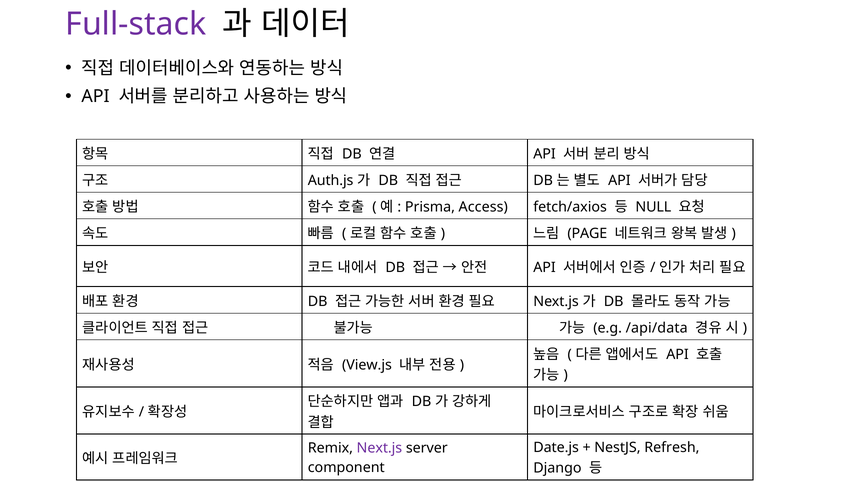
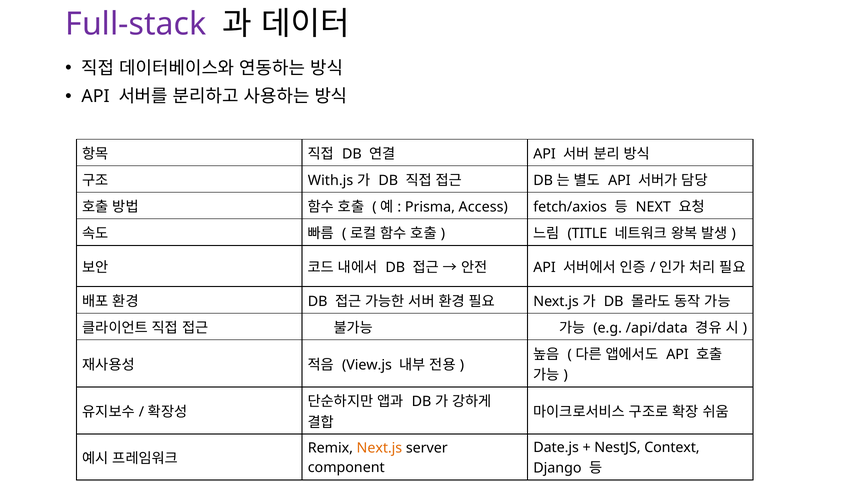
Auth.js: Auth.js -> With.js
NULL: NULL -> NEXT
PAGE: PAGE -> TITLE
Refresh: Refresh -> Context
Next.js at (379, 448) colour: purple -> orange
